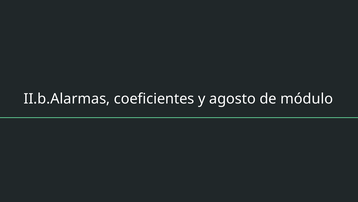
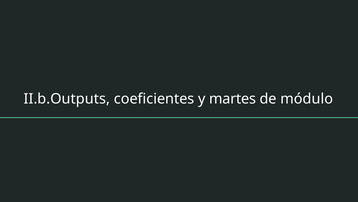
II.b.Alarmas: II.b.Alarmas -> II.b.Outputs
agosto: agosto -> martes
